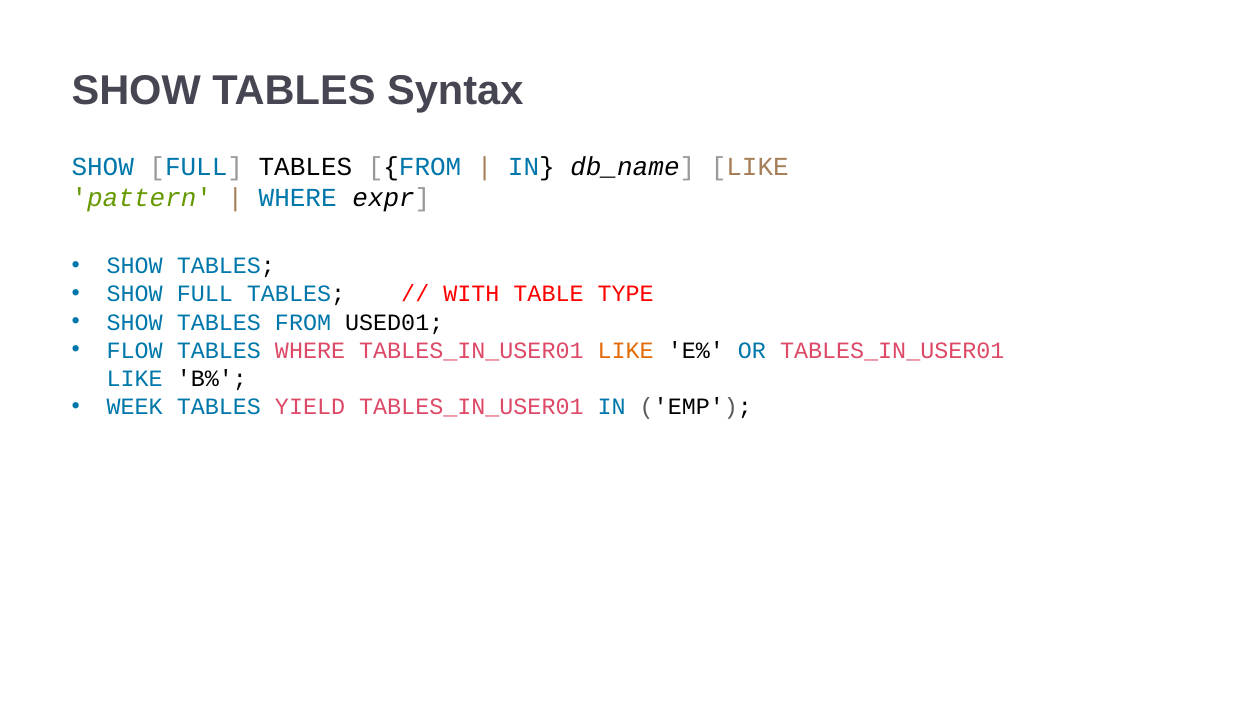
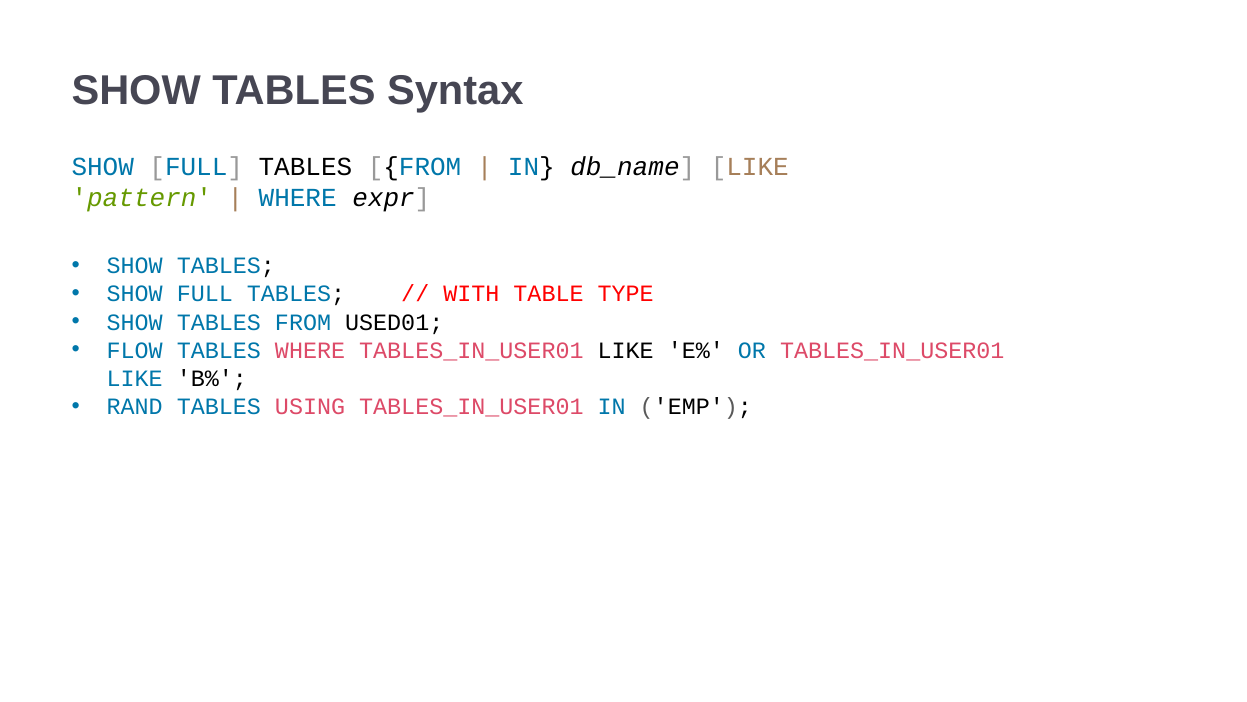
LIKE at (626, 350) colour: orange -> black
WEEK: WEEK -> RAND
YIELD: YIELD -> USING
